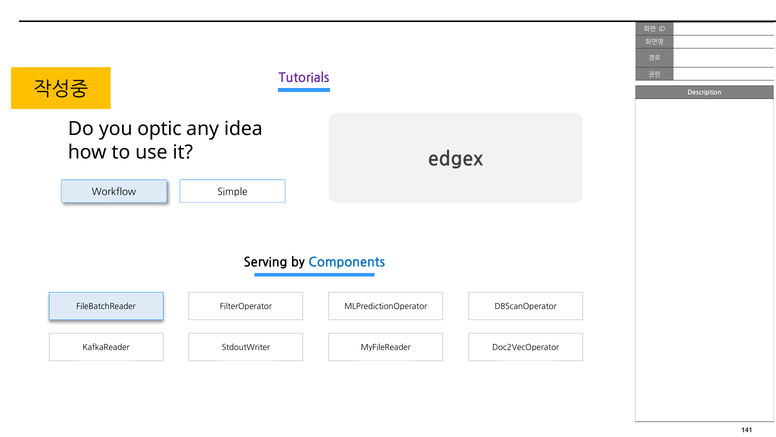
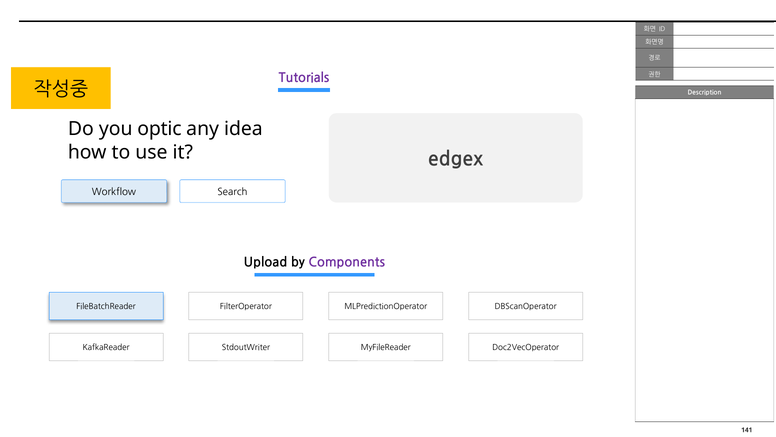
Simple: Simple -> Search
Serving: Serving -> Upload
Components colour: blue -> purple
